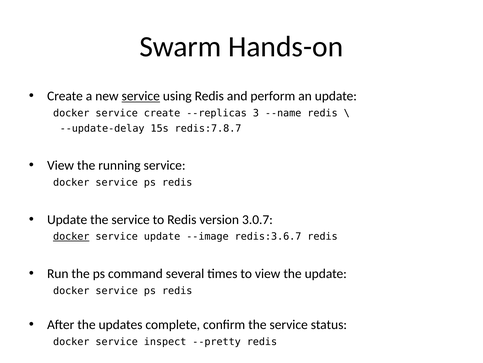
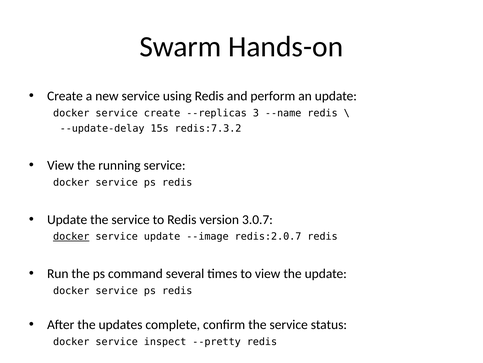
service at (141, 96) underline: present -> none
redis:7.8.7: redis:7.8.7 -> redis:7.3.2
redis:3.6.7: redis:3.6.7 -> redis:2.0.7
